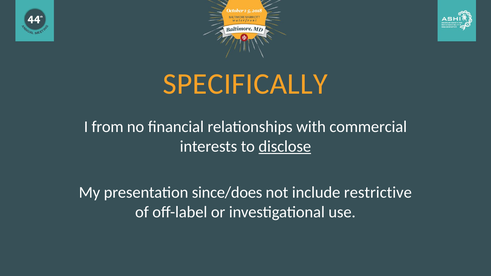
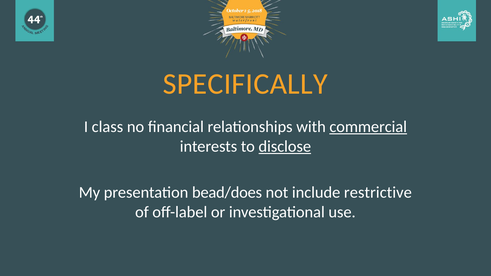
from: from -> class
commercial underline: none -> present
since/does: since/does -> bead/does
